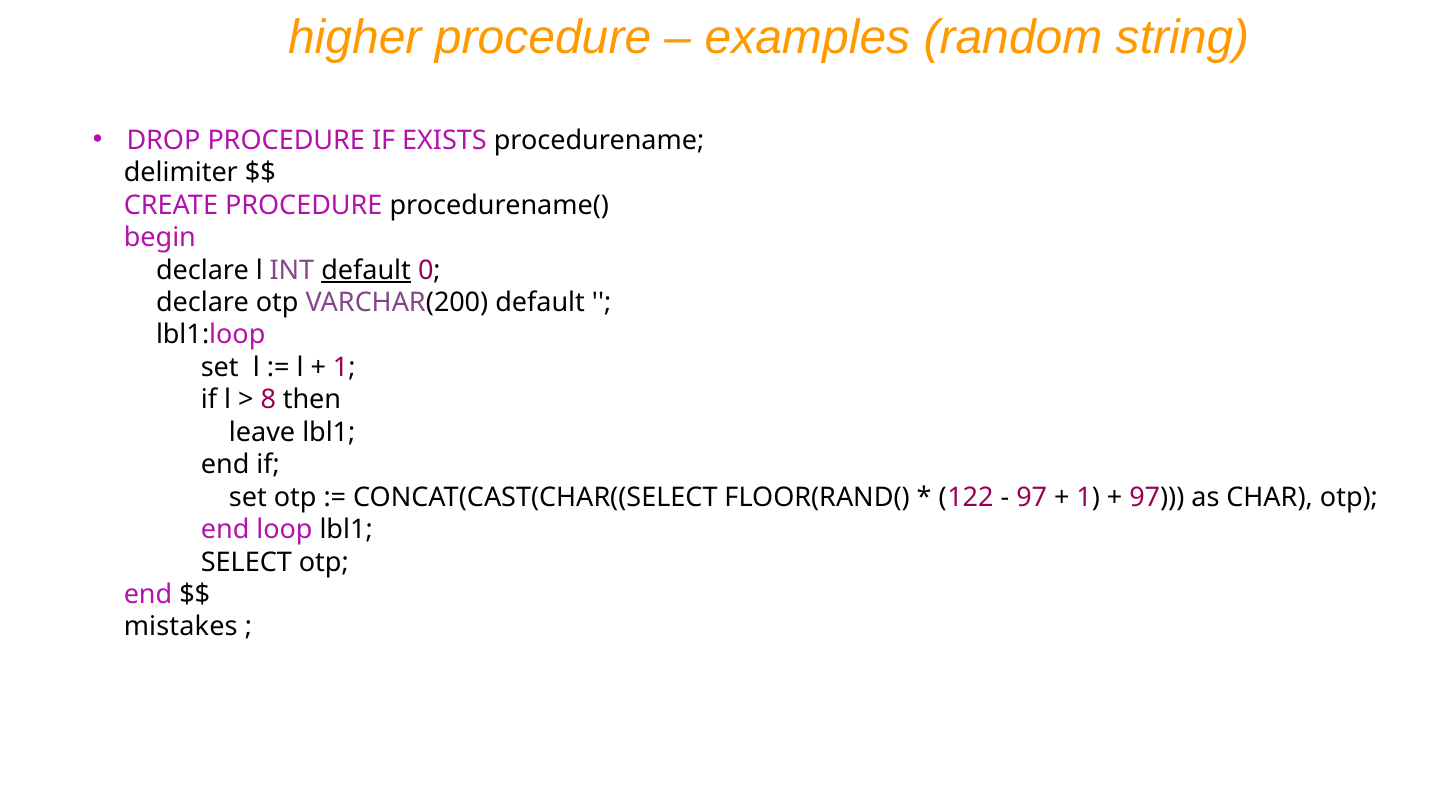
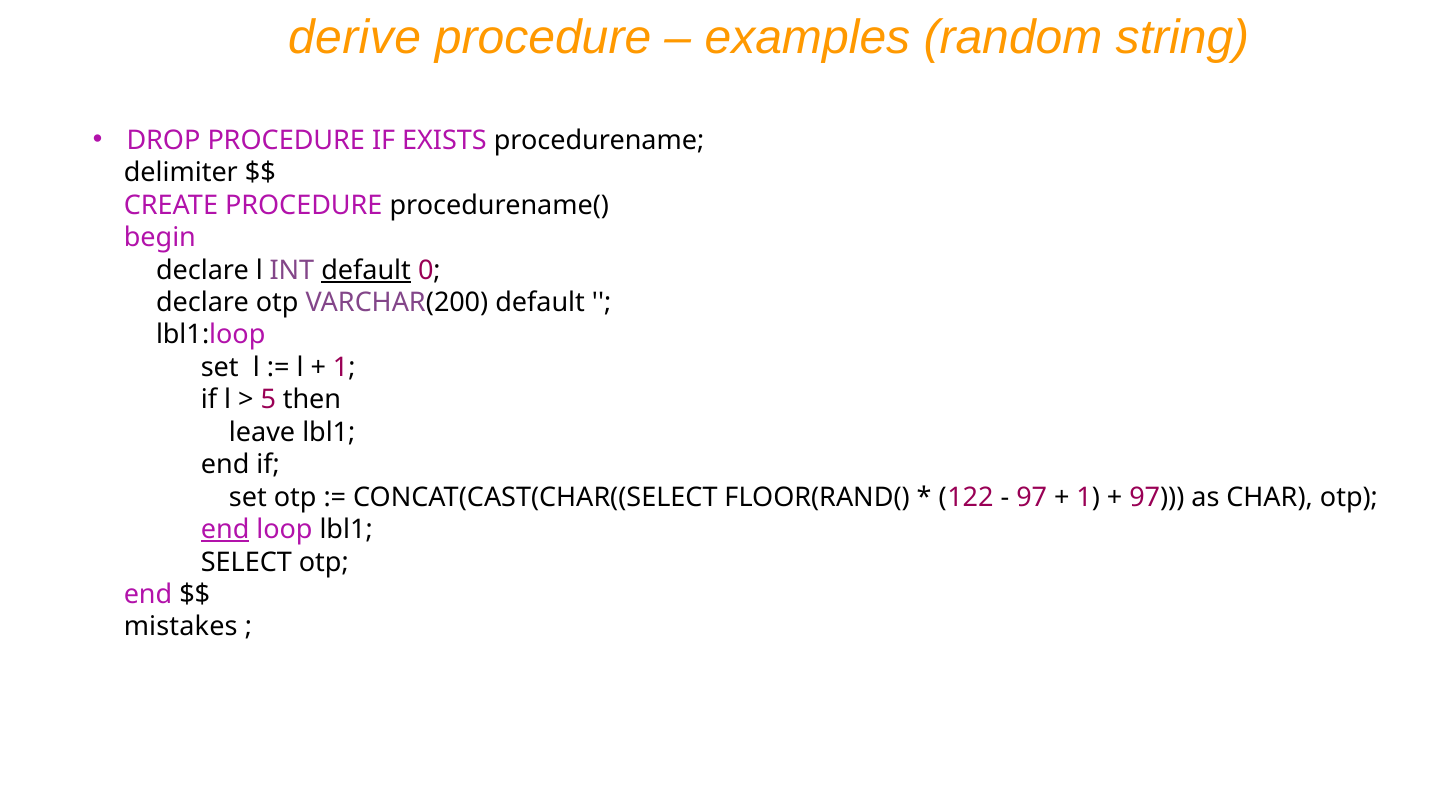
higher: higher -> derive
8: 8 -> 5
end at (225, 529) underline: none -> present
